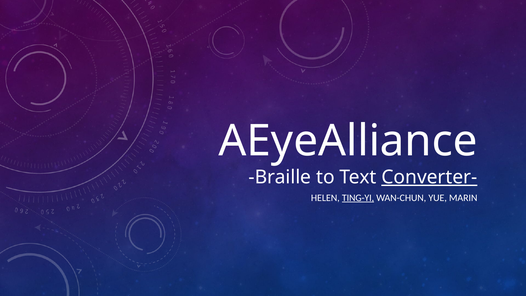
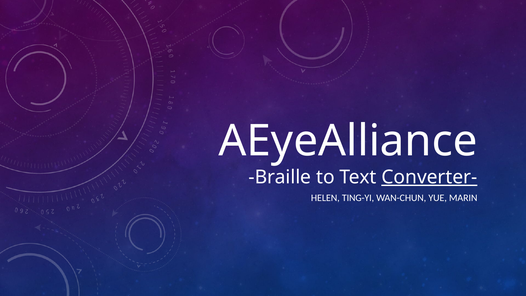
TING-YI underline: present -> none
